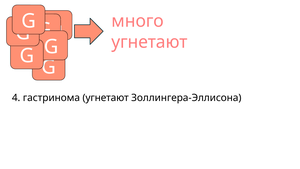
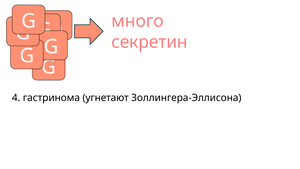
угнетают at (149, 42): угнетают -> секретин
